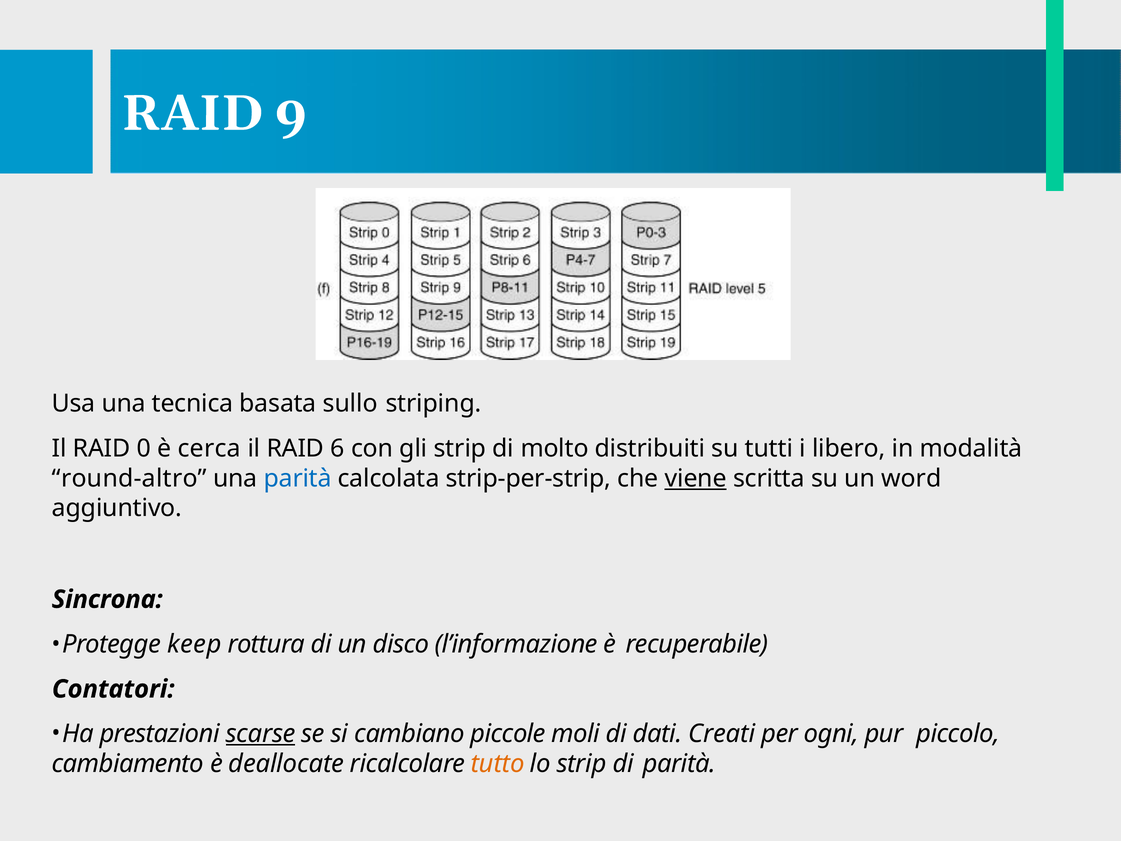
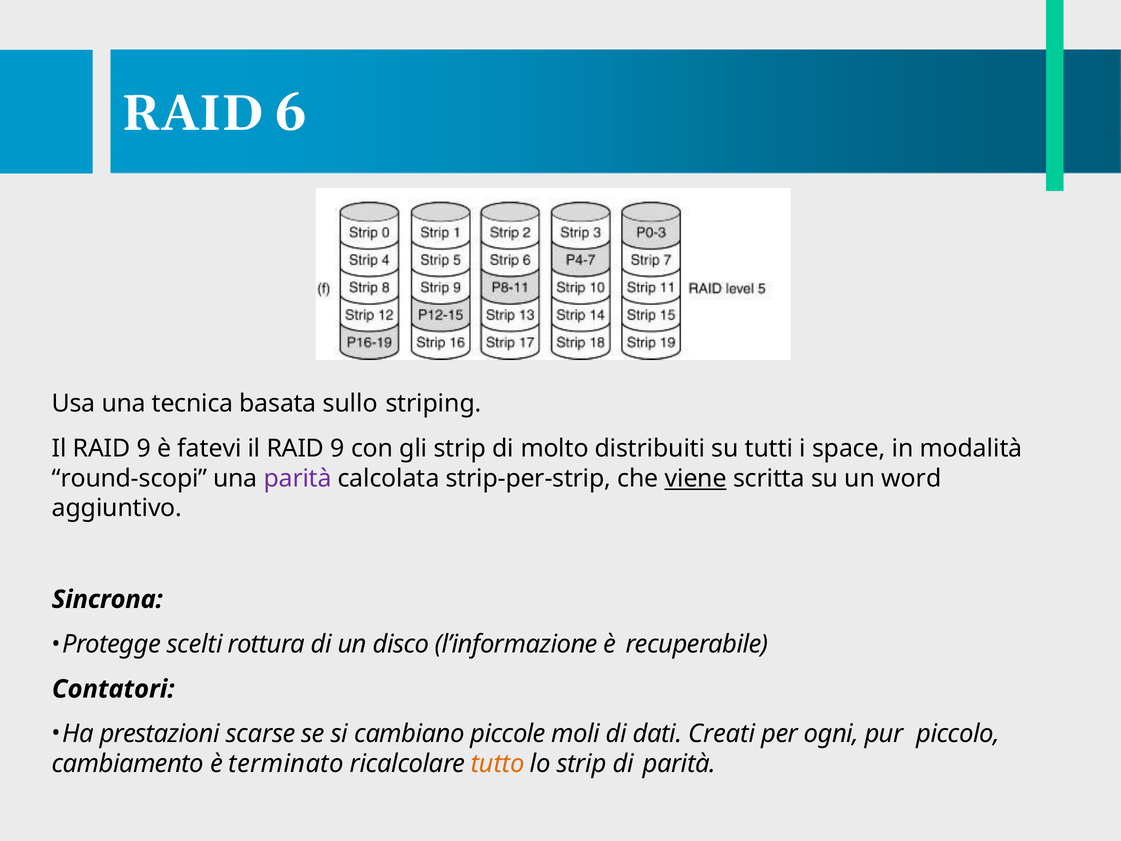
9: 9 -> 6
0 at (144, 448): 0 -> 9
cerca: cerca -> fatevi
6 at (338, 448): 6 -> 9
libero: libero -> space
round-altro: round-altro -> round-scopi
parità at (298, 478) colour: blue -> purple
keep: keep -> scelti
scarse underline: present -> none
deallocate: deallocate -> terminato
